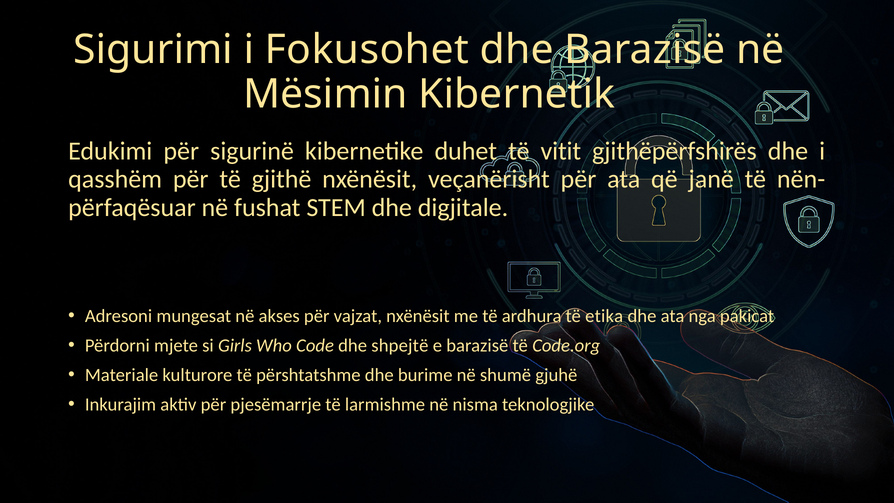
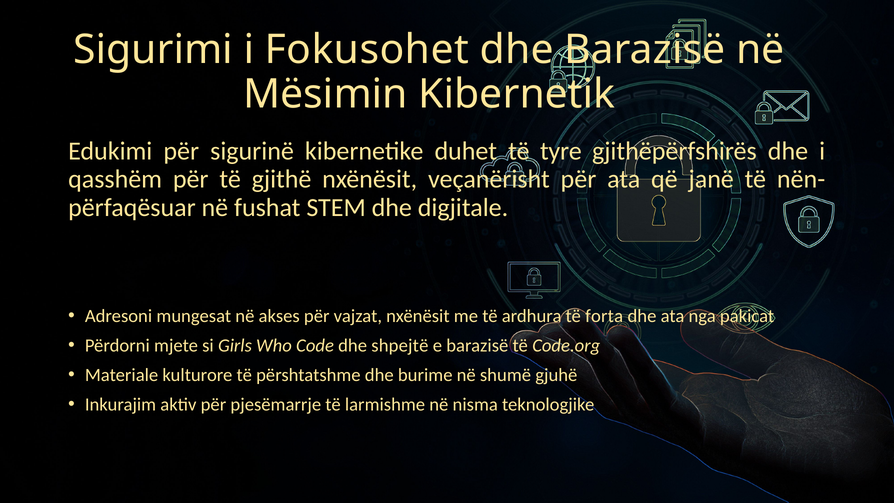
vitit: vitit -> tyre
etika: etika -> forta
